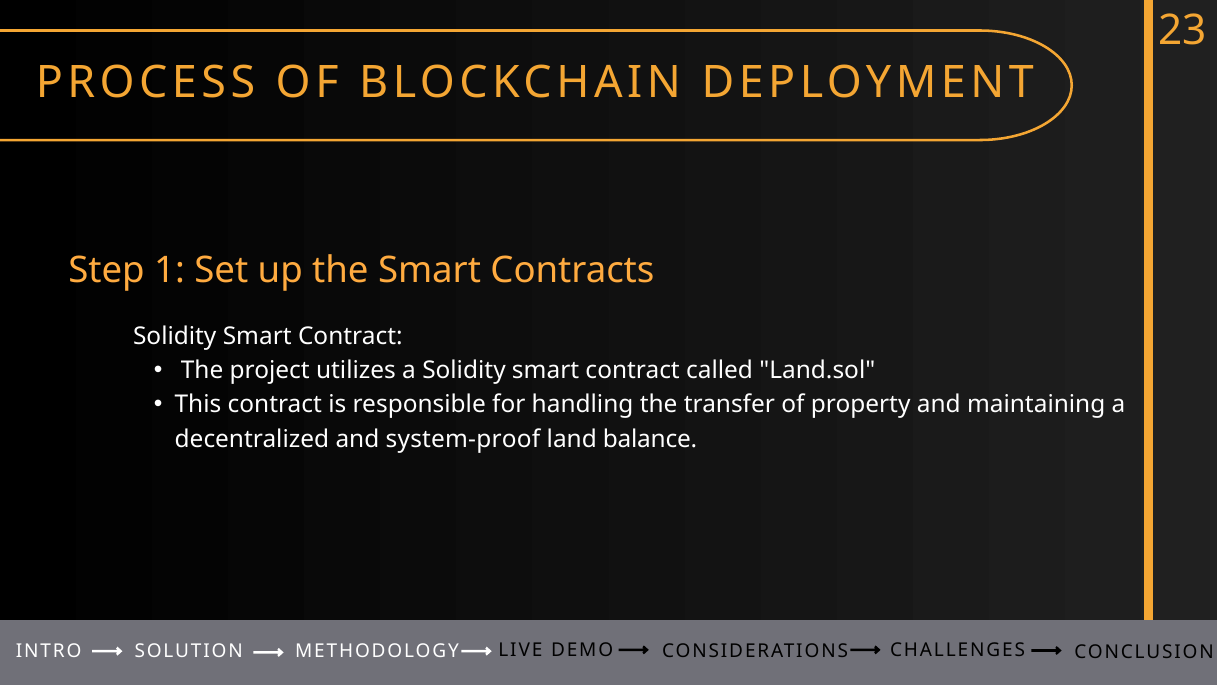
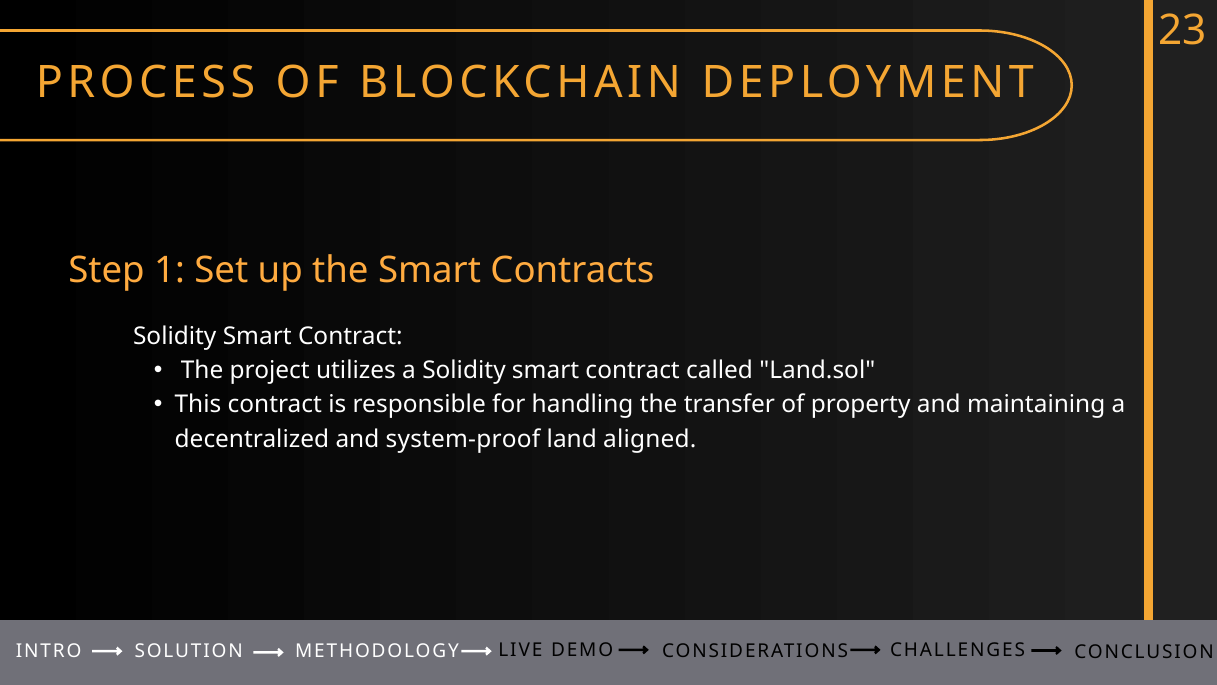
balance: balance -> aligned
